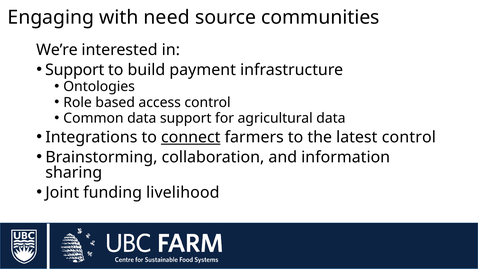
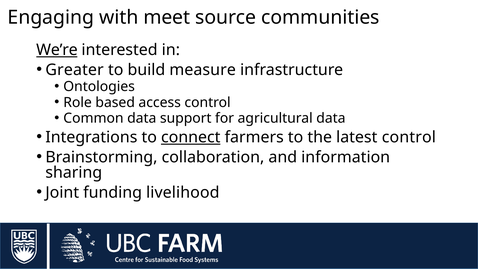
need: need -> meet
We’re underline: none -> present
Support at (75, 70): Support -> Greater
payment: payment -> measure
